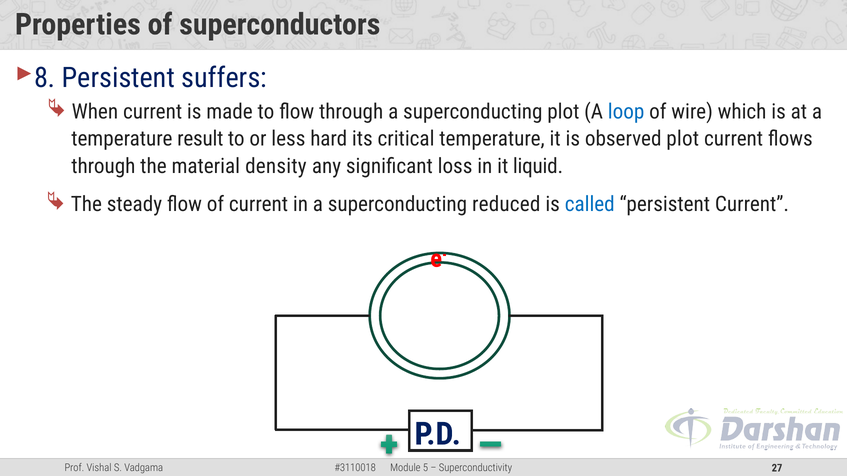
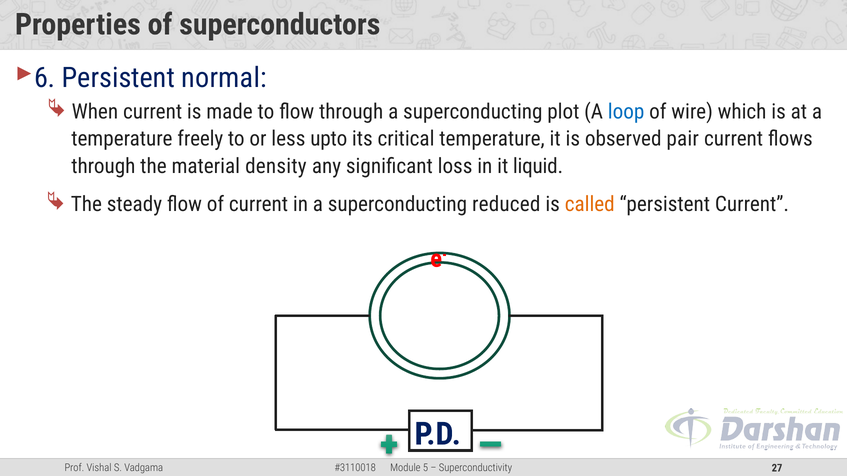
8: 8 -> 6
suffers: suffers -> normal
result: result -> freely
hard: hard -> upto
observed plot: plot -> pair
called colour: blue -> orange
